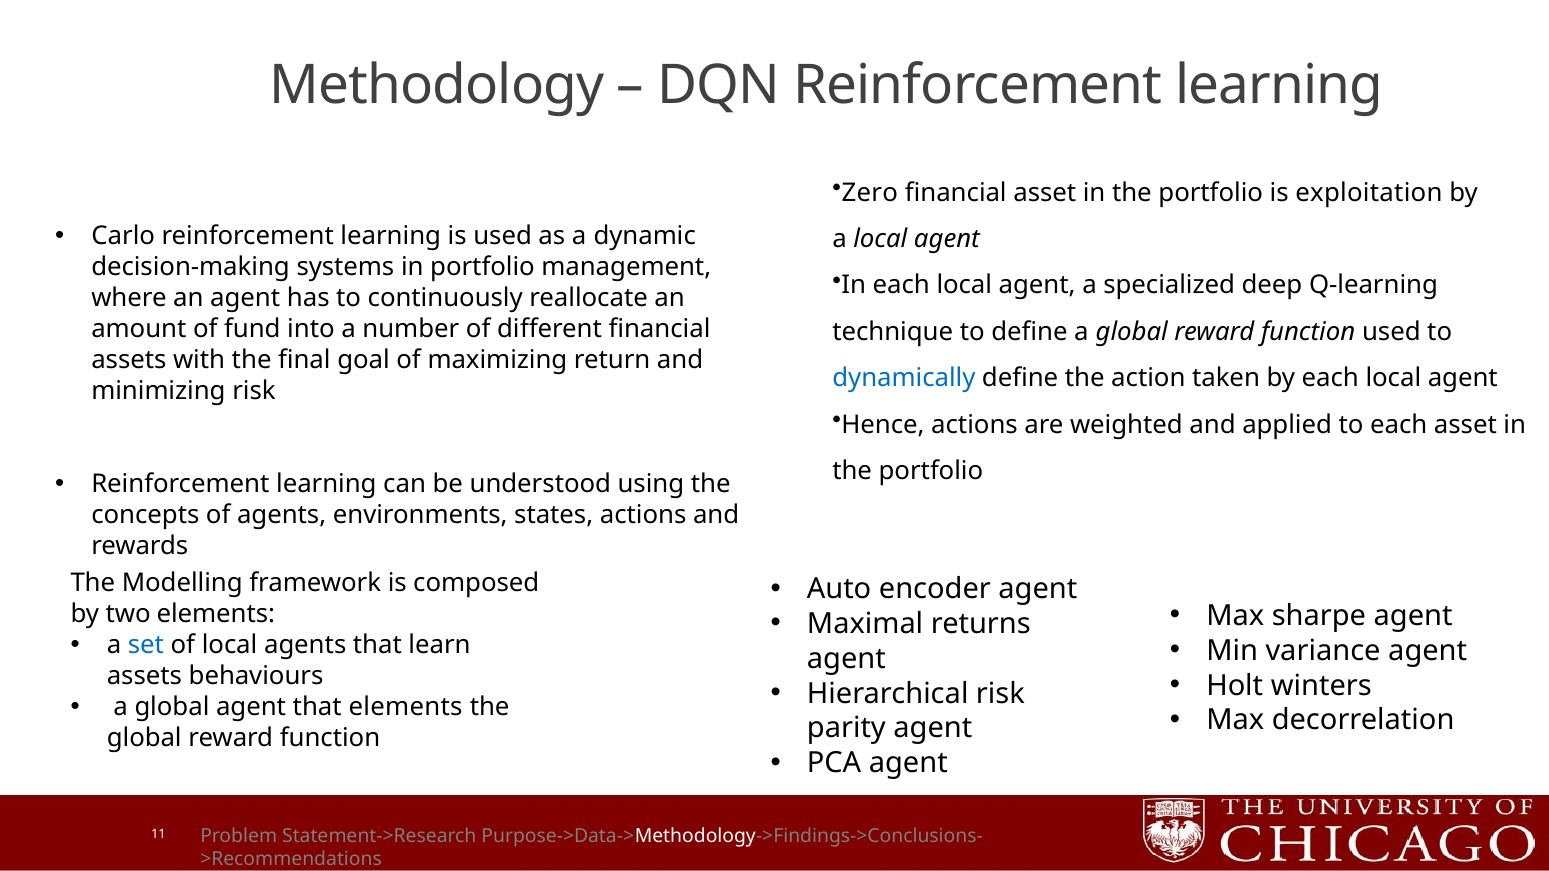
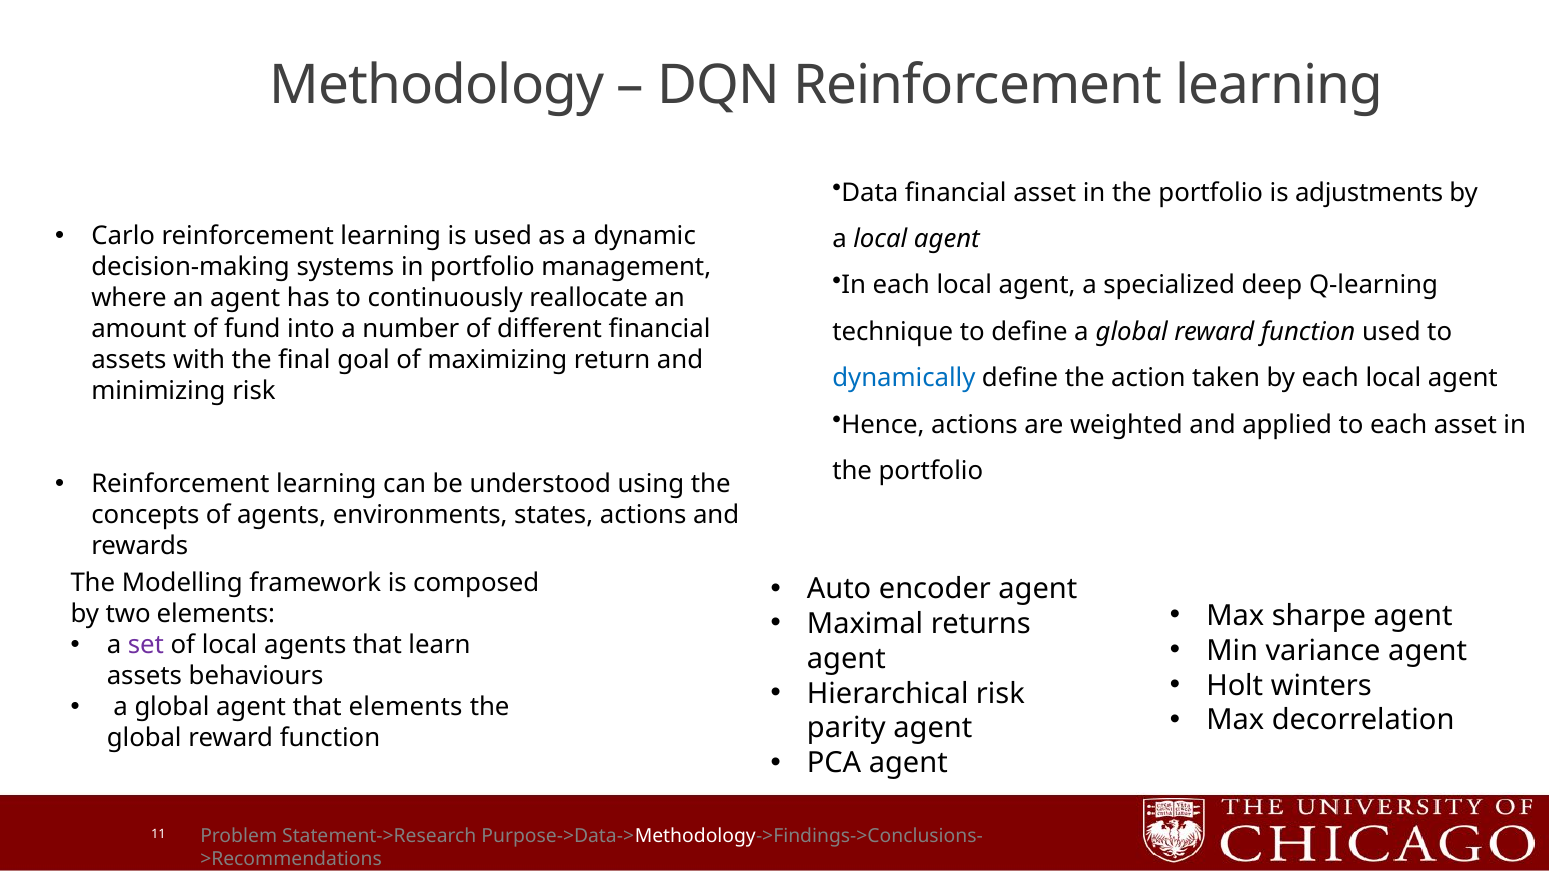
Zero: Zero -> Data
exploitation: exploitation -> adjustments
set colour: blue -> purple
